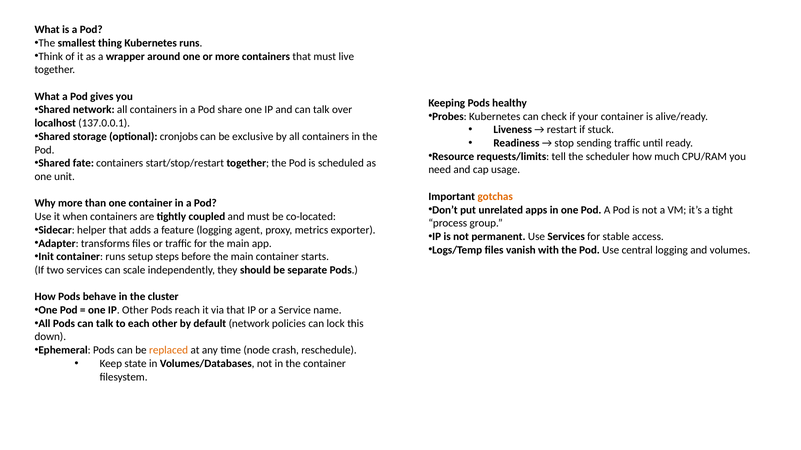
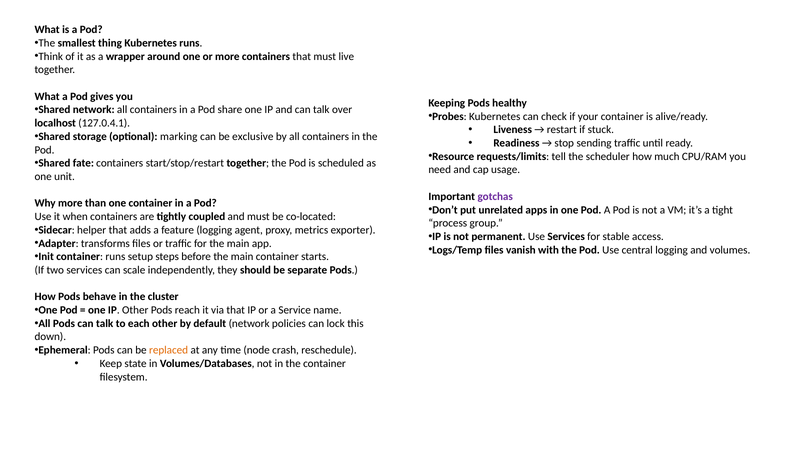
137.0.0.1: 137.0.0.1 -> 127.0.4.1
cronjobs: cronjobs -> marking
gotchas colour: orange -> purple
